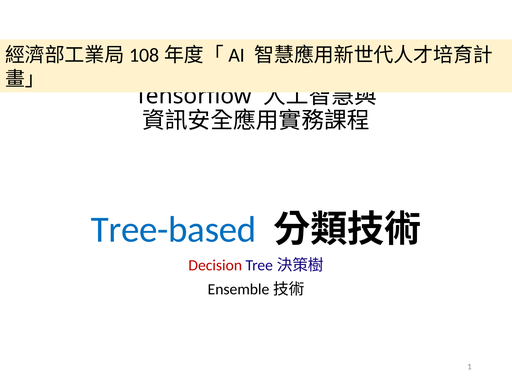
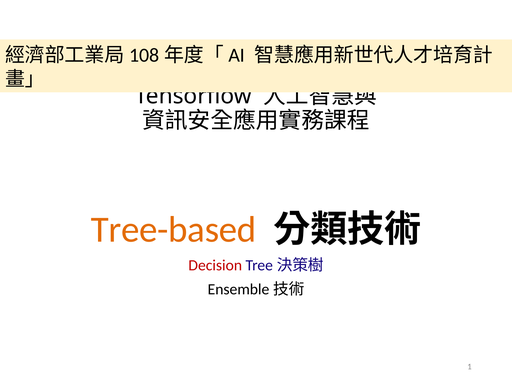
Tree-based colour: blue -> orange
